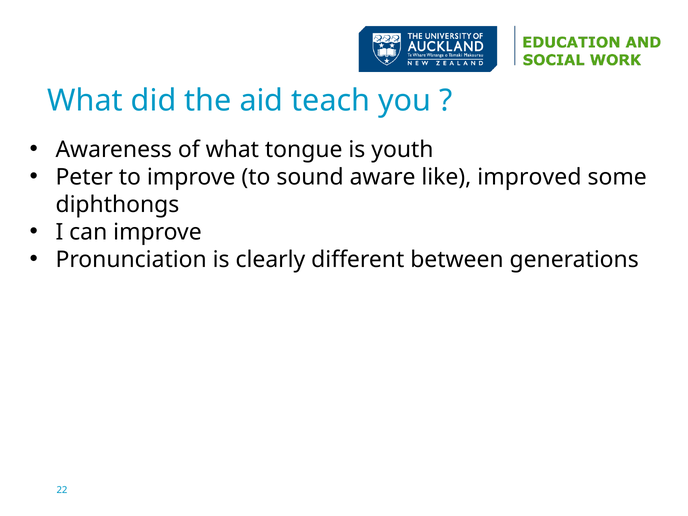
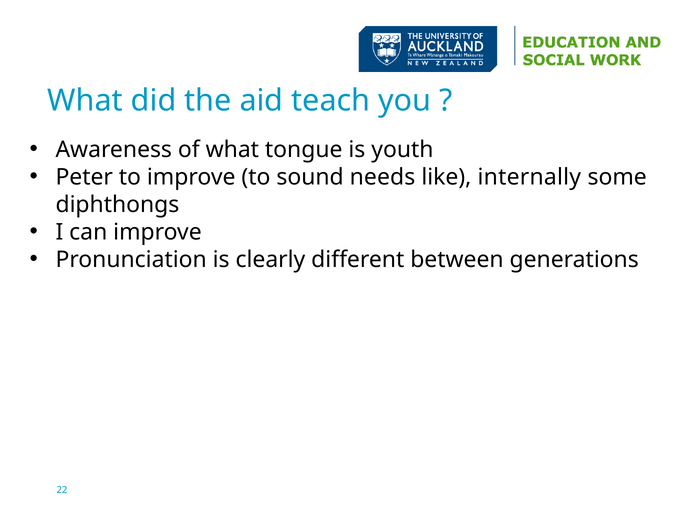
aware: aware -> needs
improved: improved -> internally
